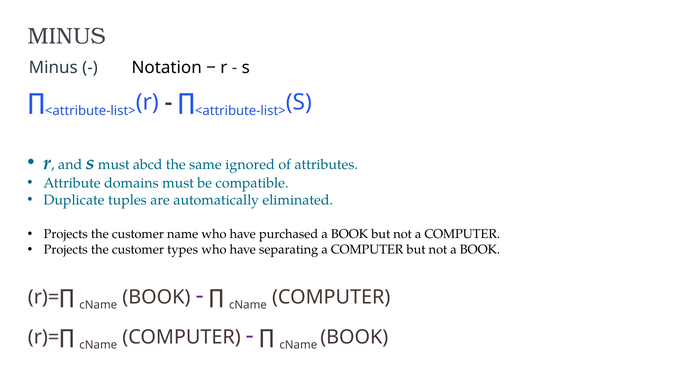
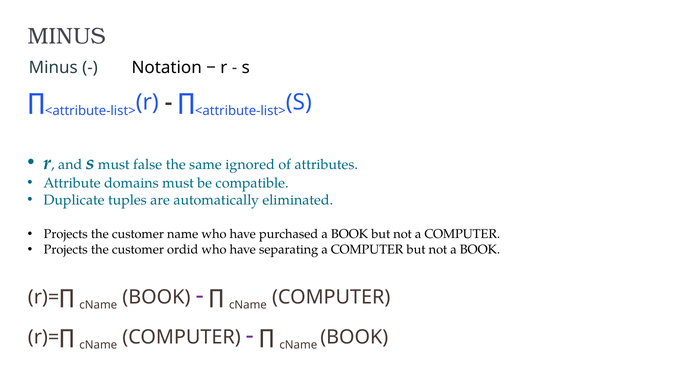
abcd: abcd -> false
types: types -> ordid
